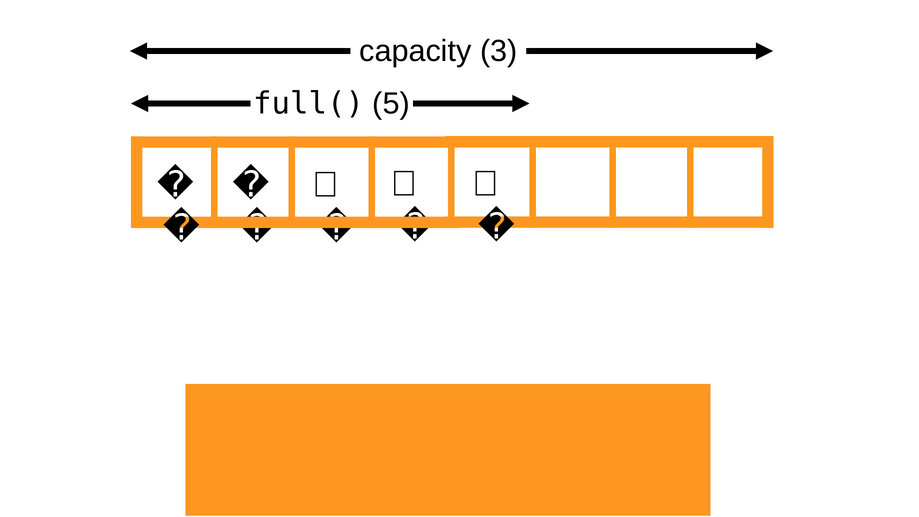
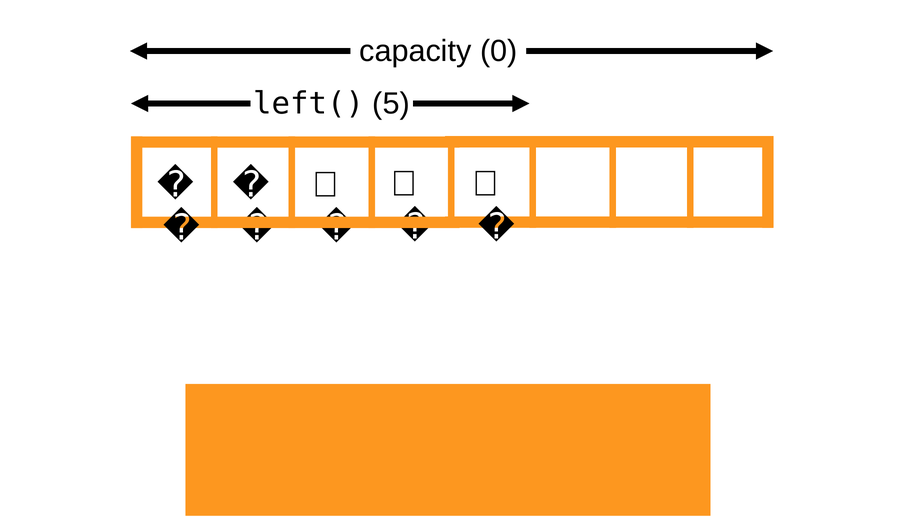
3: 3 -> 0
full(: full( -> left(
